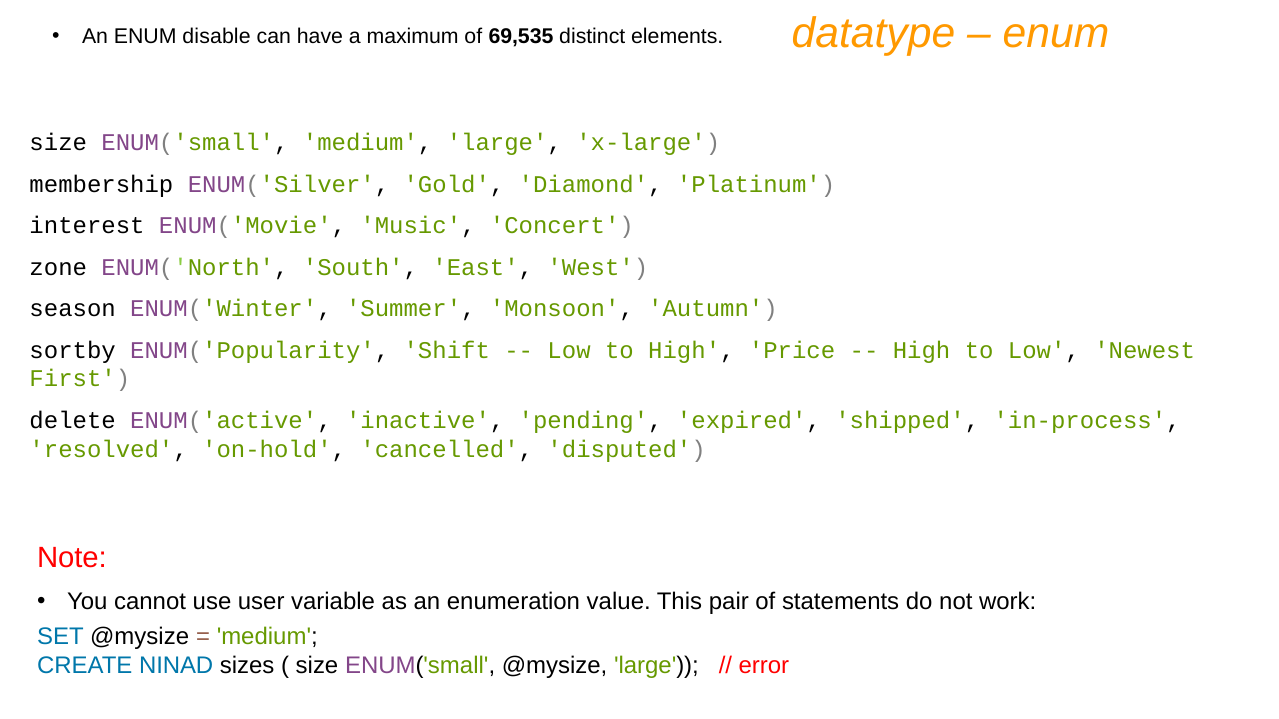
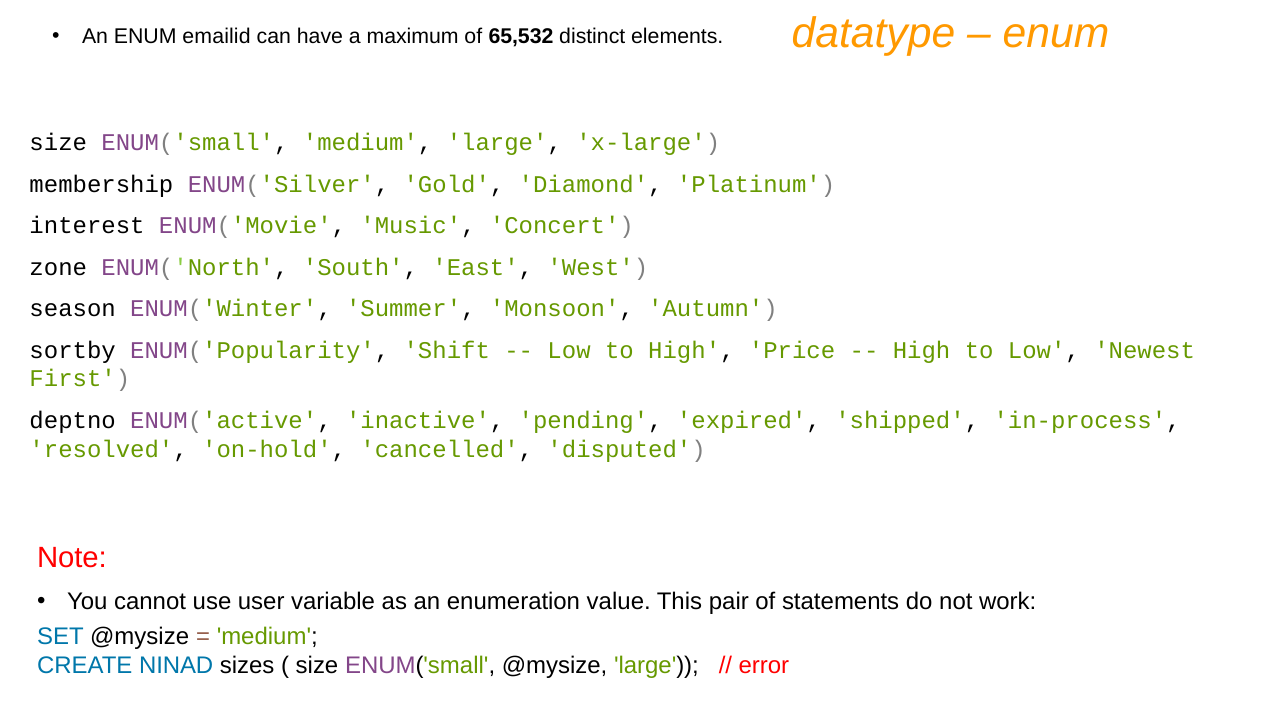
disable: disable -> emailid
69,535: 69,535 -> 65,532
delete: delete -> deptno
